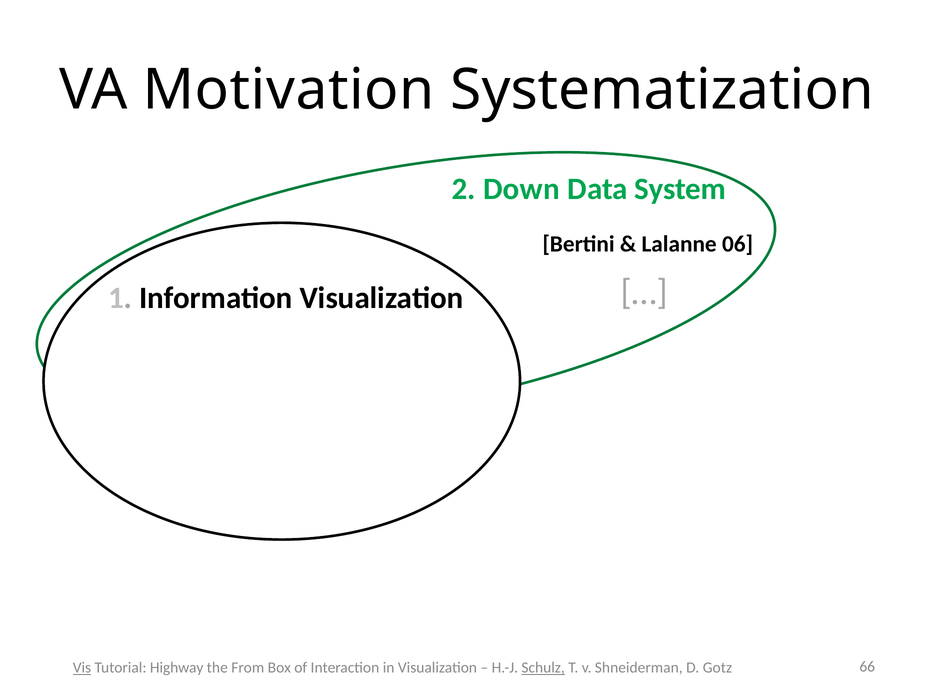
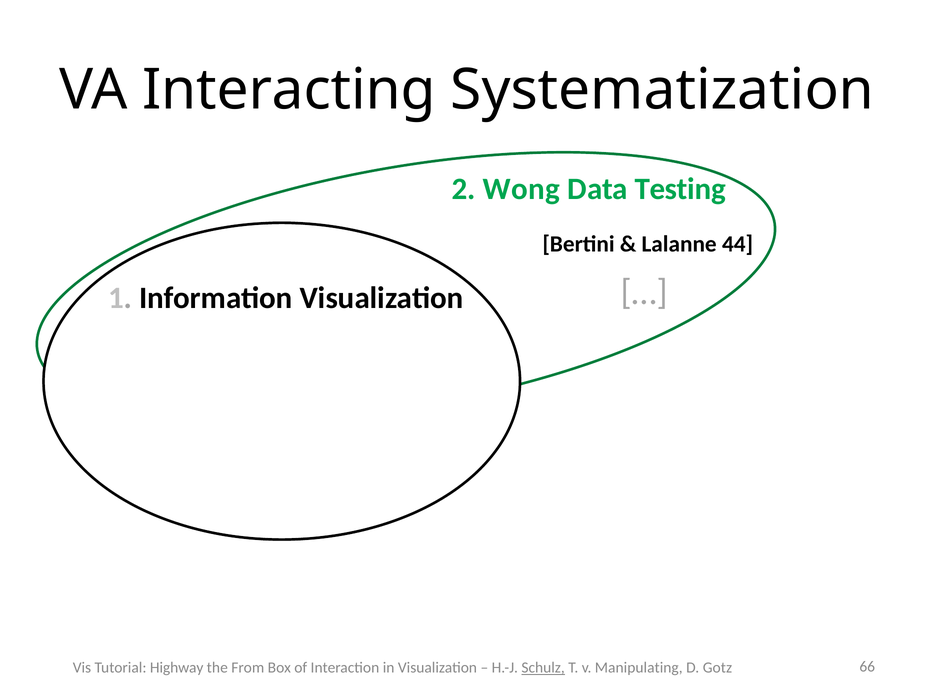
Motivation: Motivation -> Interacting
Down: Down -> Wong
System: System -> Testing
06: 06 -> 44
Vis underline: present -> none
Shneiderman: Shneiderman -> Manipulating
